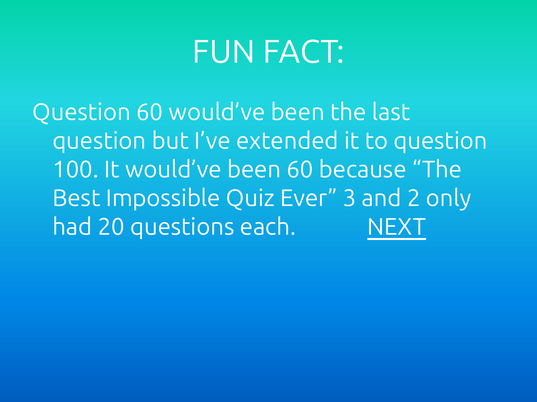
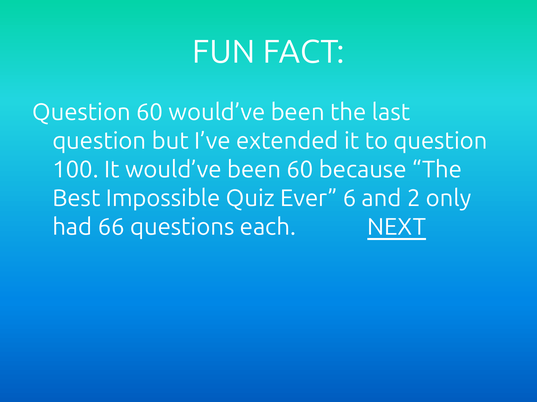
3: 3 -> 6
20: 20 -> 66
